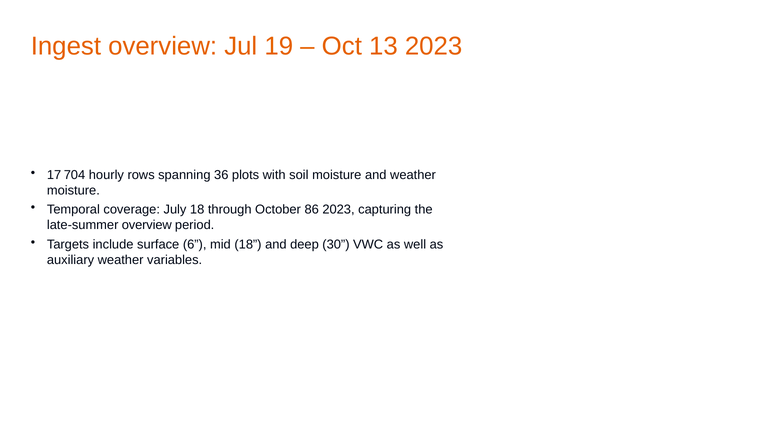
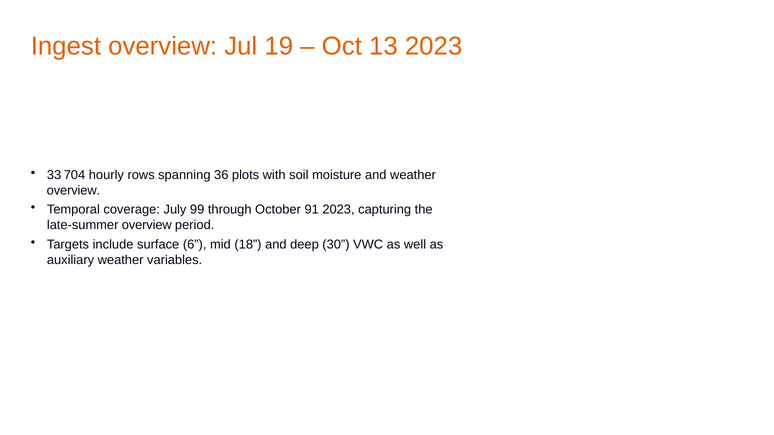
17: 17 -> 33
moisture at (73, 190): moisture -> overview
July 18: 18 -> 99
86: 86 -> 91
